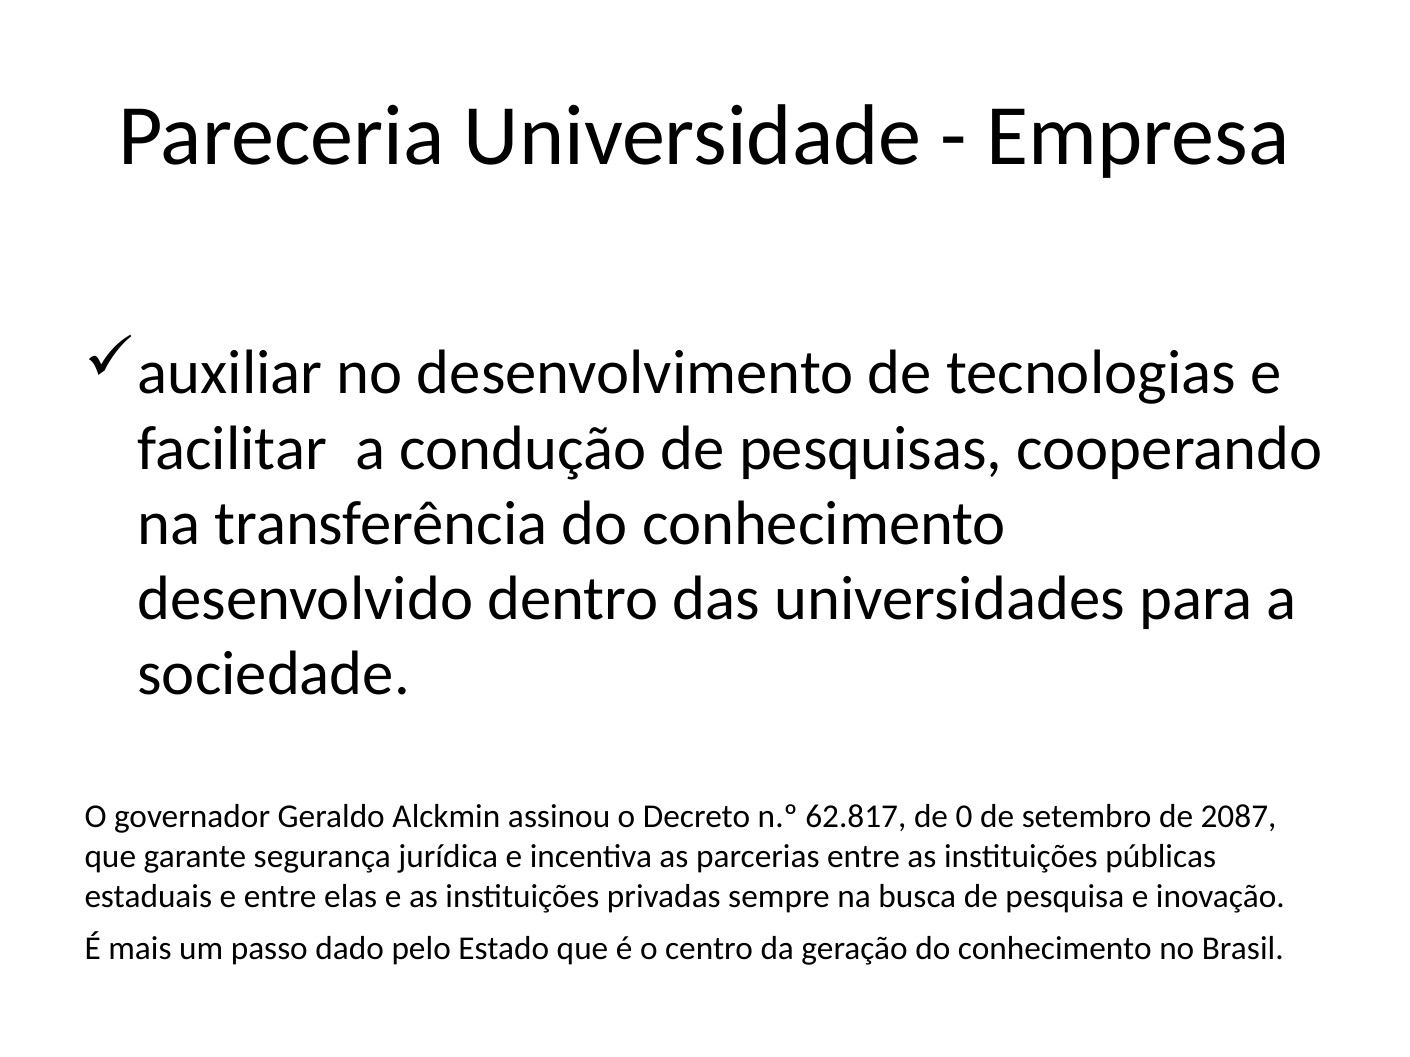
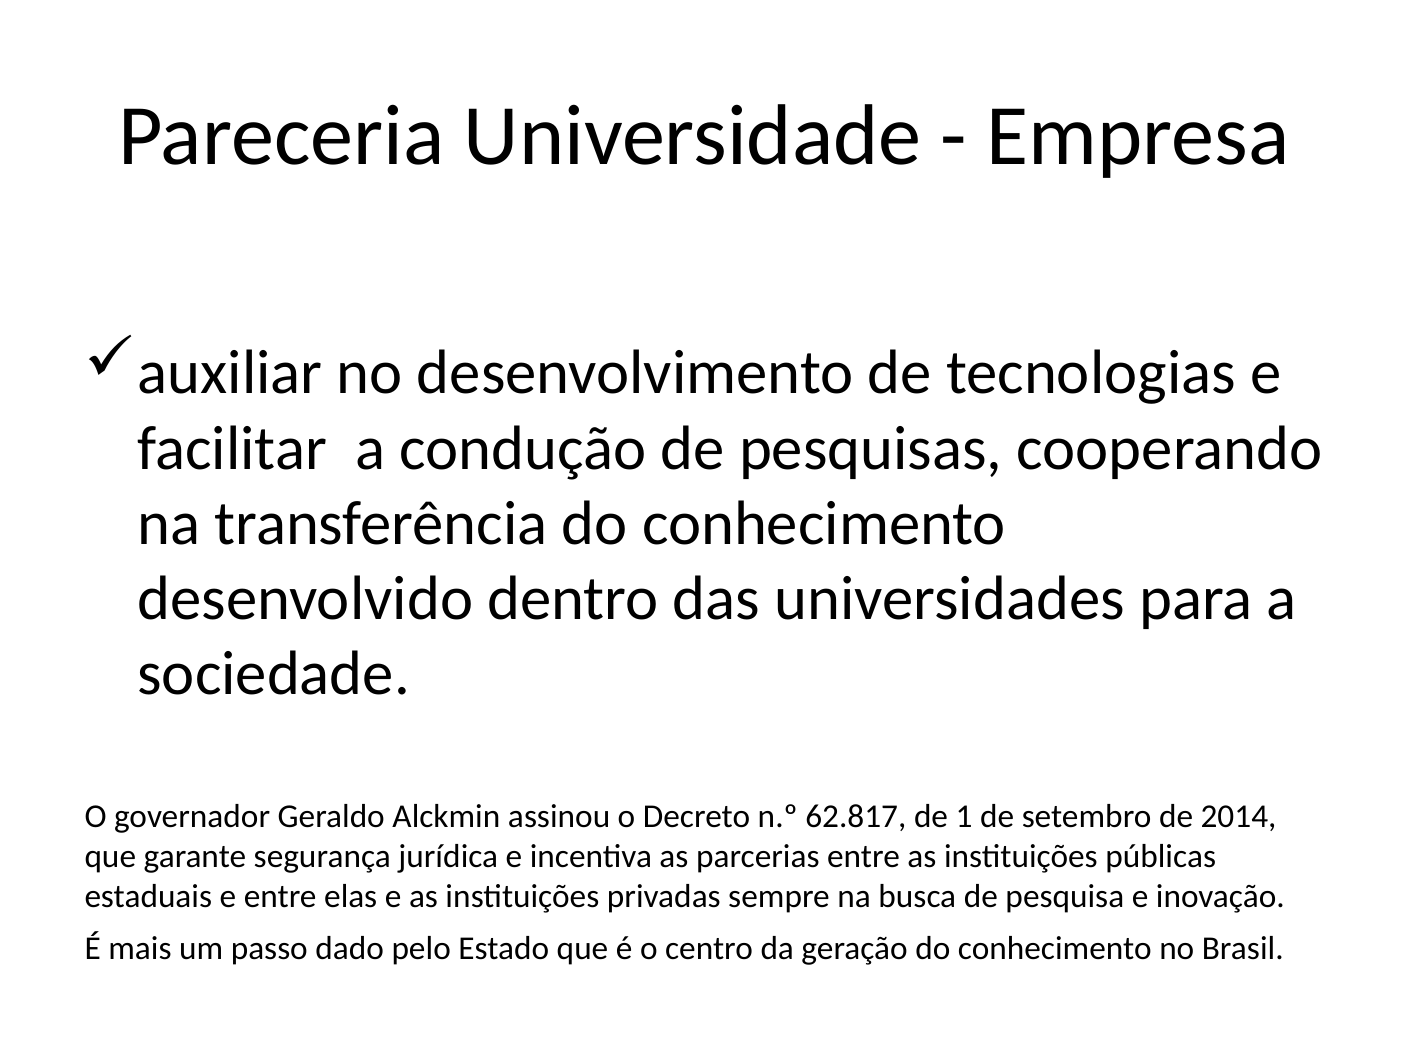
0: 0 -> 1
2087: 2087 -> 2014
